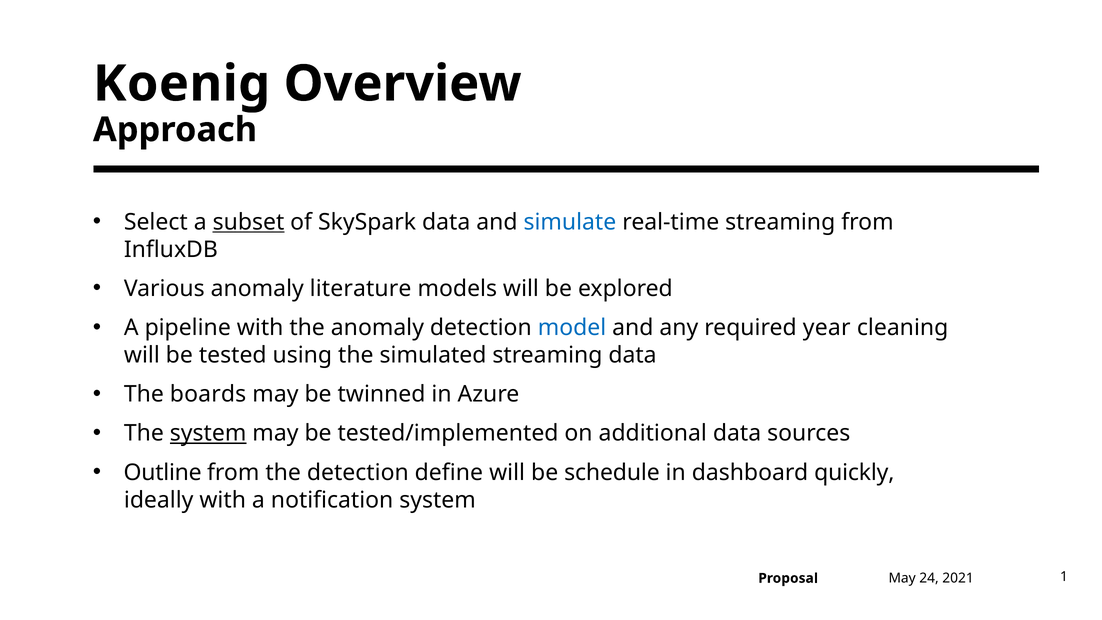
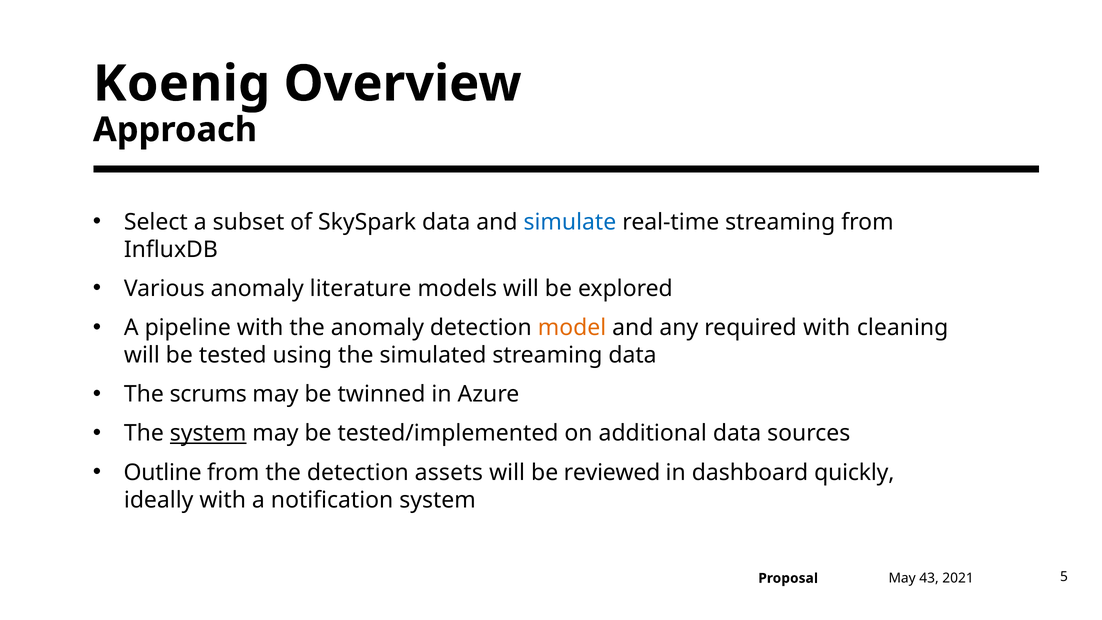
subset underline: present -> none
model colour: blue -> orange
required year: year -> with
boards: boards -> scrums
define: define -> assets
schedule: schedule -> reviewed
24: 24 -> 43
1: 1 -> 5
